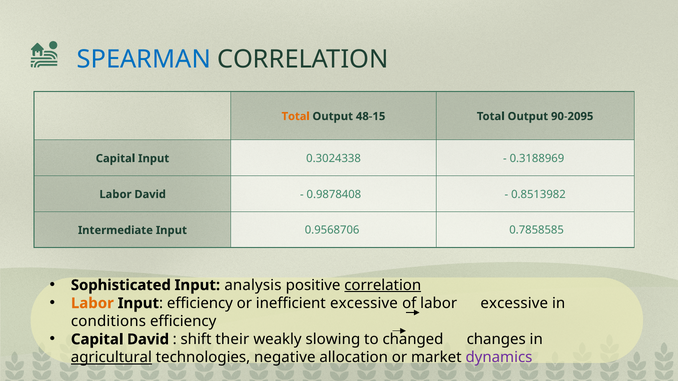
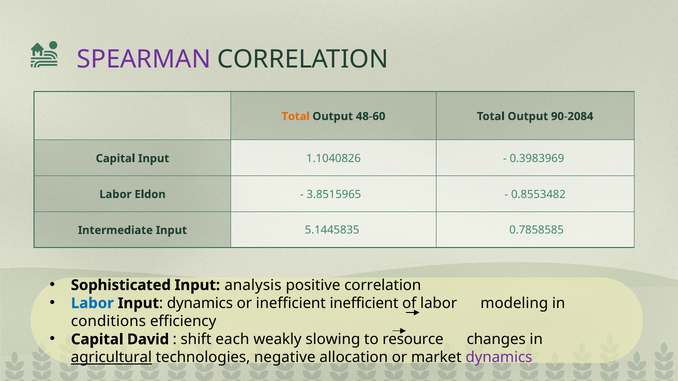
SPEARMAN colour: blue -> purple
48-15: 48-15 -> 48-60
90-2095: 90-2095 -> 90-2084
0.3024338: 0.3024338 -> 1.1040826
0.3188969: 0.3188969 -> 0.3983969
Labor David: David -> Eldon
0.9878408: 0.9878408 -> 3.8515965
0.8513982: 0.8513982 -> 0.8553482
0.9568706: 0.9568706 -> 5.1445835
correlation at (383, 285) underline: present -> none
Labor at (92, 303) colour: orange -> blue
Input efficiency: efficiency -> dynamics
inefficient excessive: excessive -> inefficient
labor excessive: excessive -> modeling
their: their -> each
changed: changed -> resource
